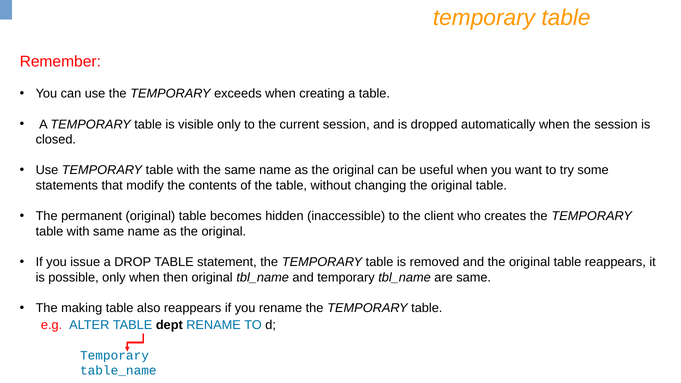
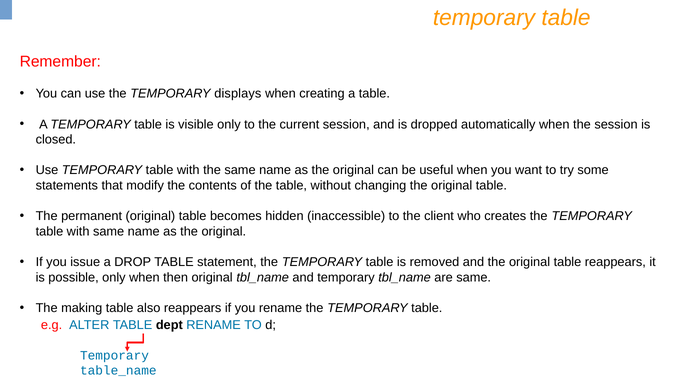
exceeds: exceeds -> displays
